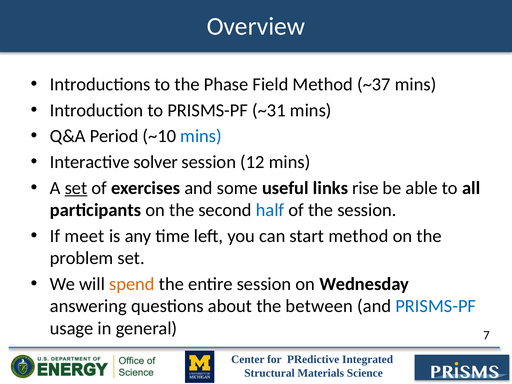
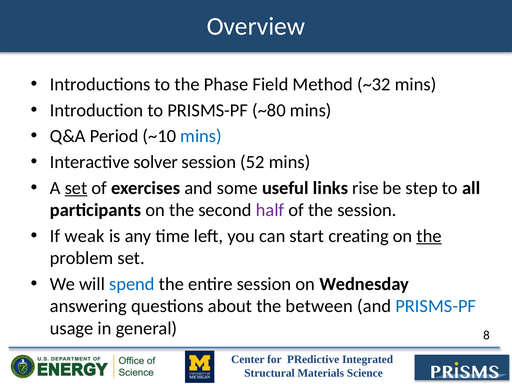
~37: ~37 -> ~32
~31: ~31 -> ~80
12: 12 -> 52
able: able -> step
half colour: blue -> purple
meet: meet -> weak
start method: method -> creating
the at (429, 236) underline: none -> present
spend colour: orange -> blue
7: 7 -> 8
